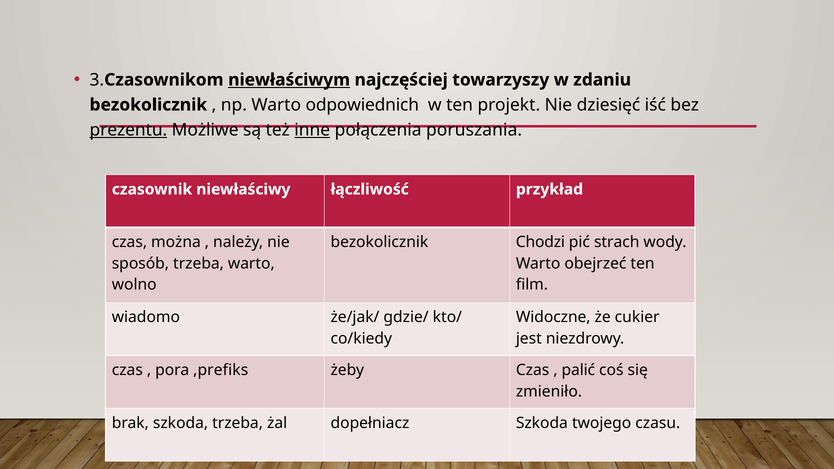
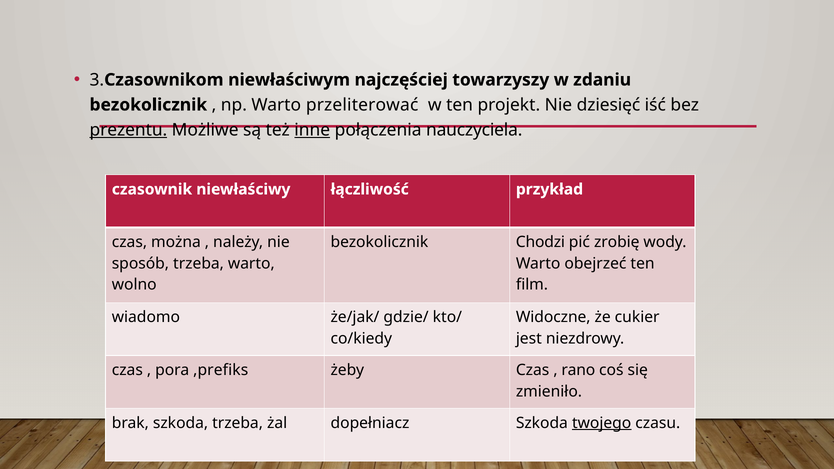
niewłaściwym underline: present -> none
odpowiednich: odpowiednich -> przeliterować
poruszania: poruszania -> nauczyciela
strach: strach -> zrobię
palić: palić -> rano
twojego underline: none -> present
